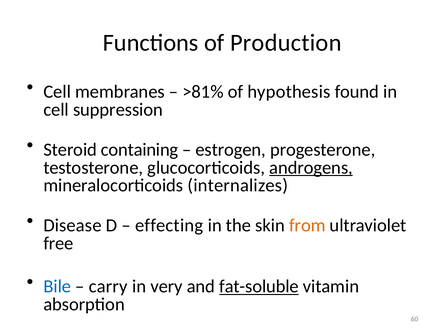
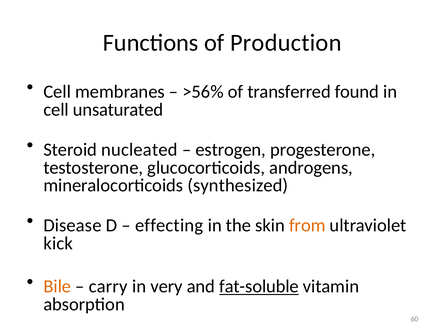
>81%: >81% -> >56%
hypothesis: hypothesis -> transferred
suppression: suppression -> unsaturated
containing: containing -> nucleated
androgens underline: present -> none
internalizes: internalizes -> synthesized
free: free -> kick
Bile colour: blue -> orange
